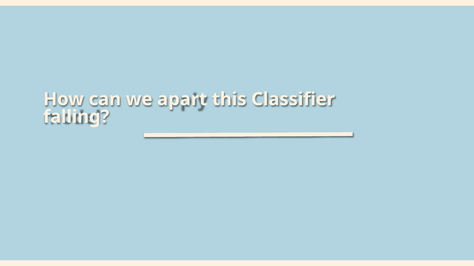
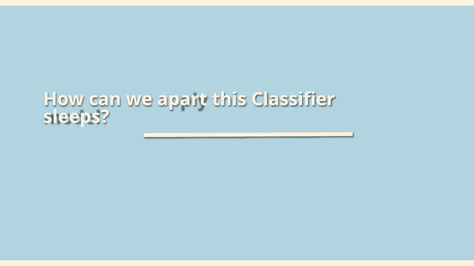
falling: falling -> sleeps
